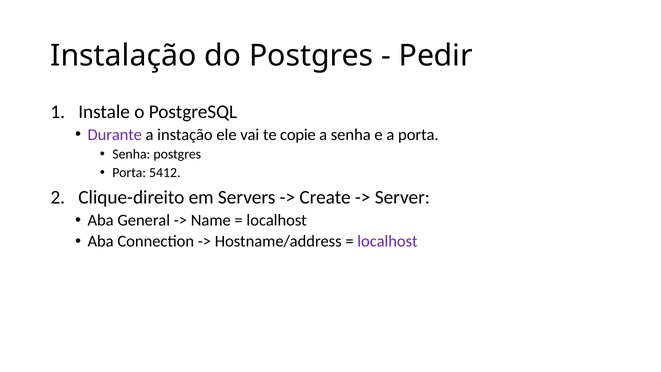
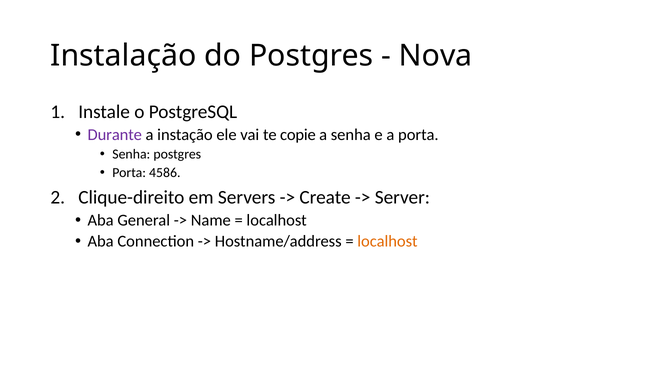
Pedir: Pedir -> Nova
5412: 5412 -> 4586
localhost at (387, 241) colour: purple -> orange
